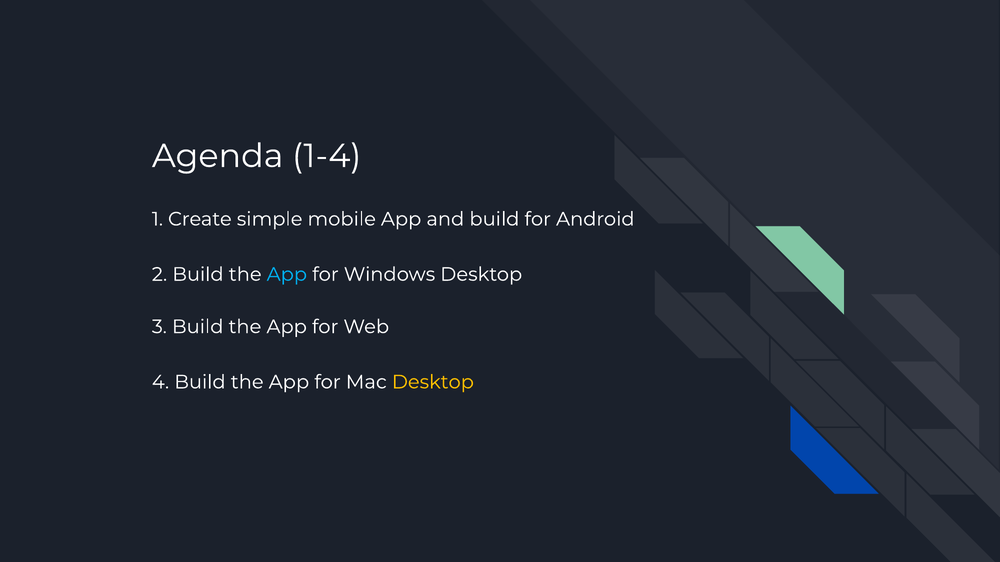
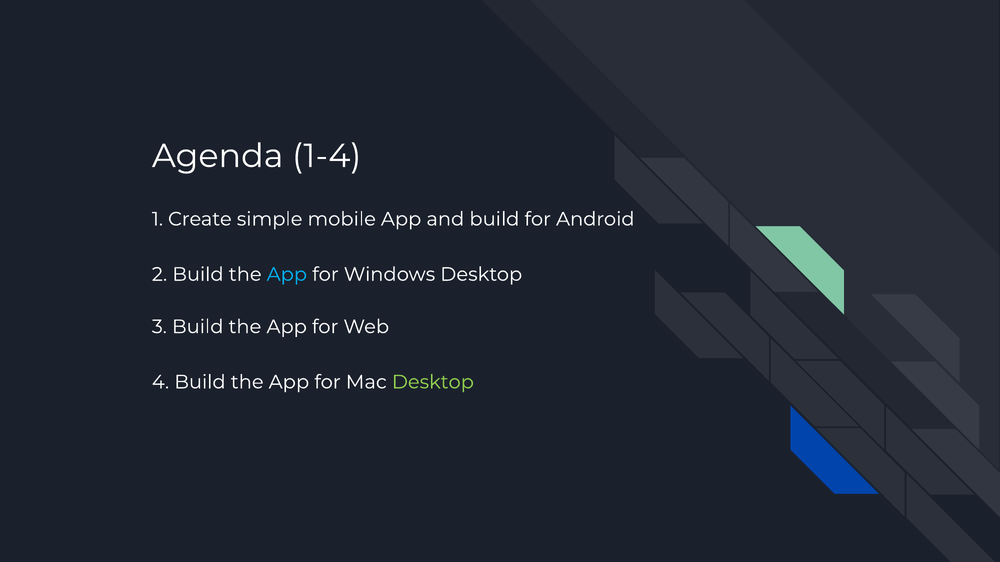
Desktop at (433, 382) colour: yellow -> light green
